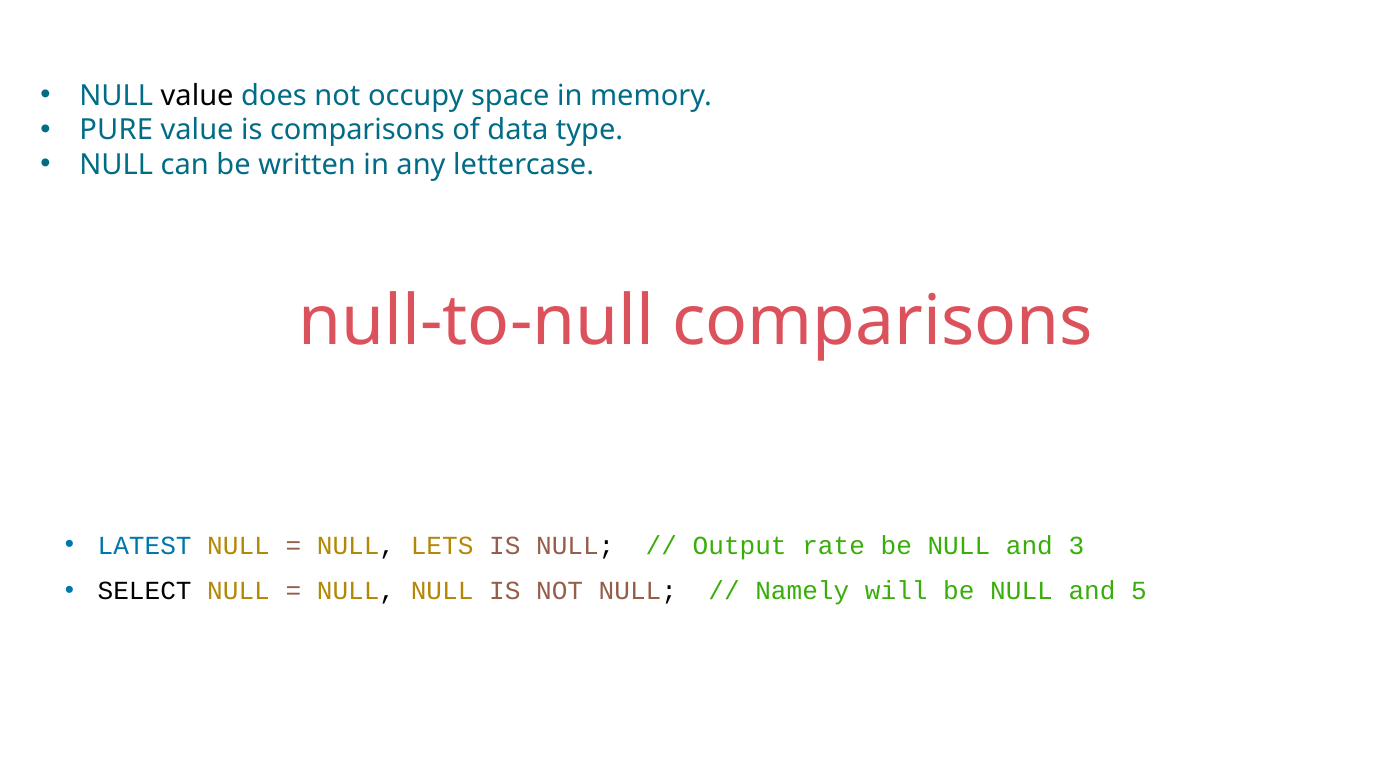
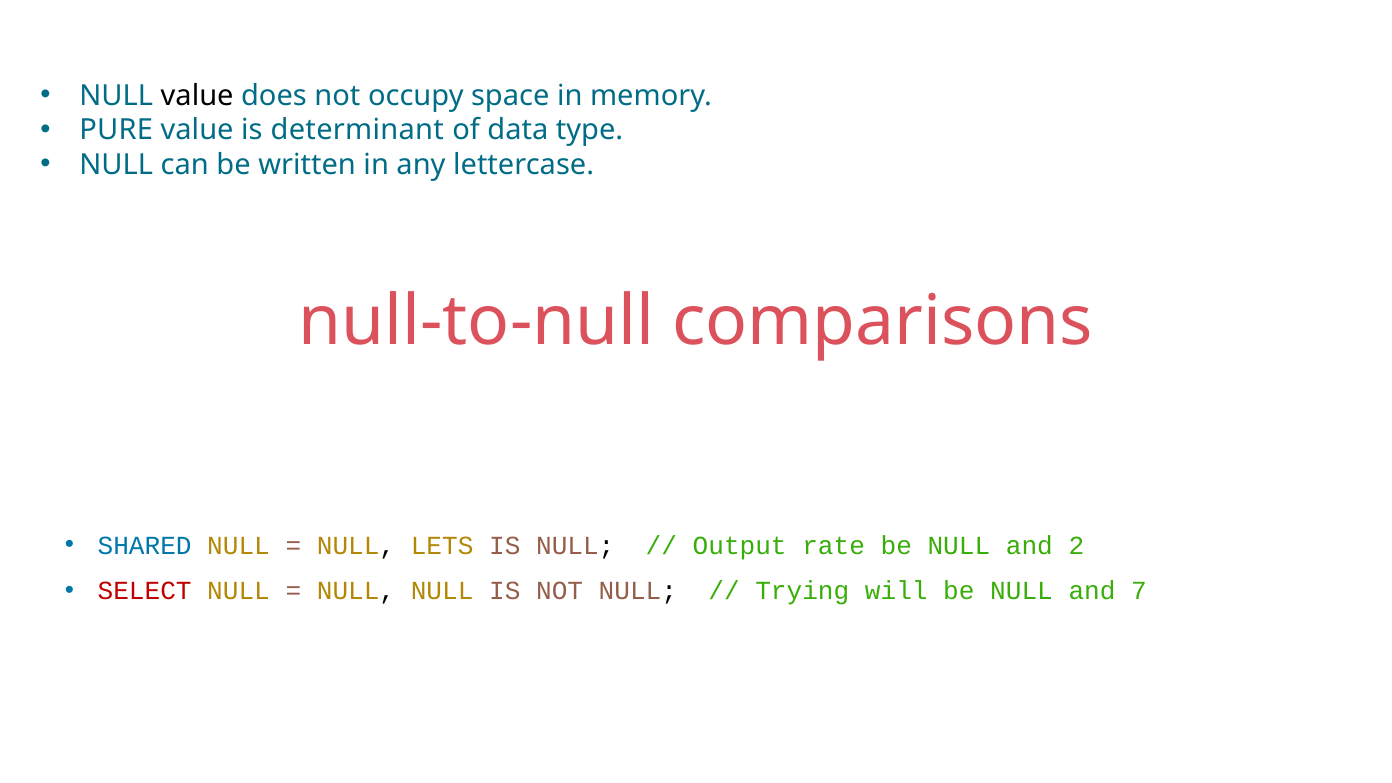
is comparisons: comparisons -> determinant
LATEST: LATEST -> SHARED
3: 3 -> 2
SELECT colour: black -> red
Namely: Namely -> Trying
5: 5 -> 7
